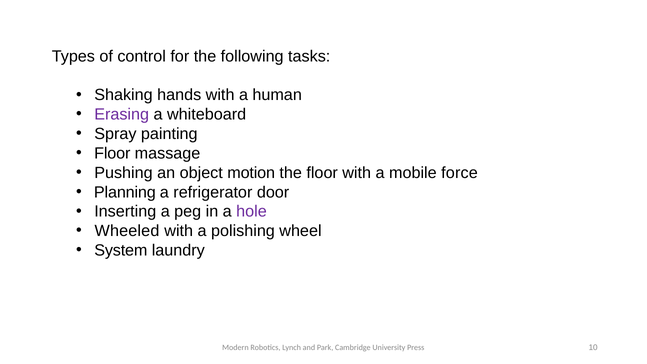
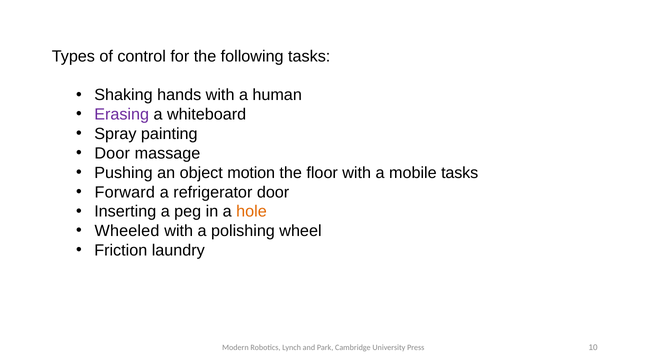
Floor at (112, 153): Floor -> Door
mobile force: force -> tasks
Planning: Planning -> Forward
hole colour: purple -> orange
System: System -> Friction
